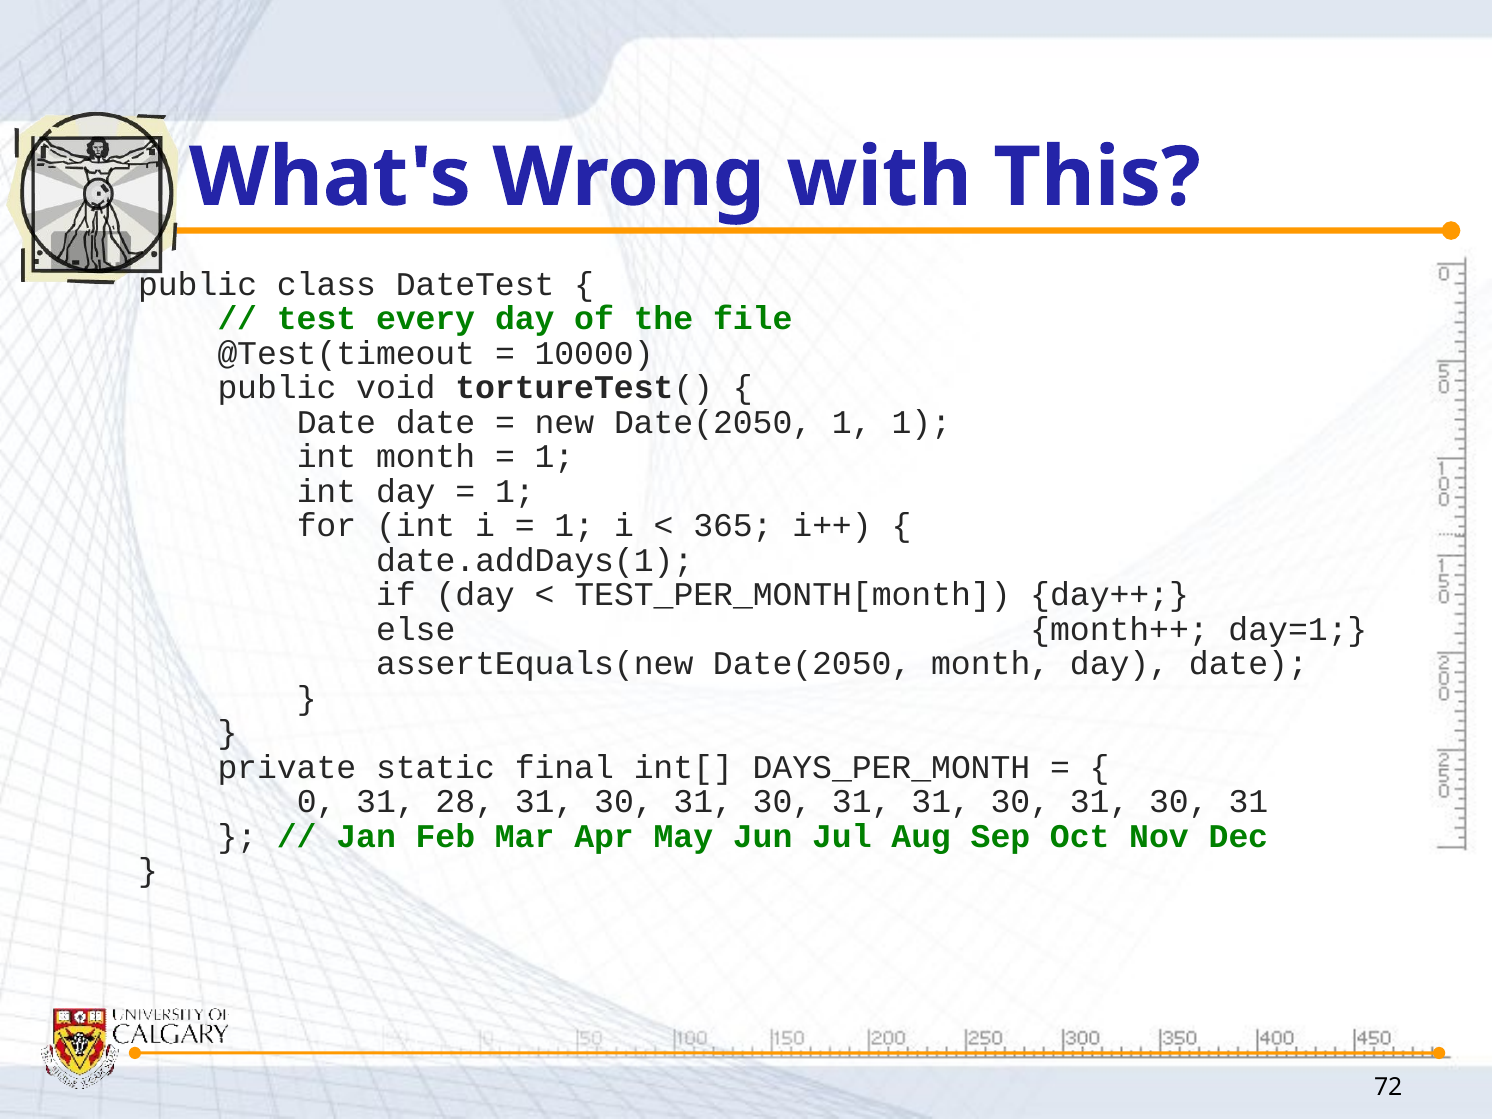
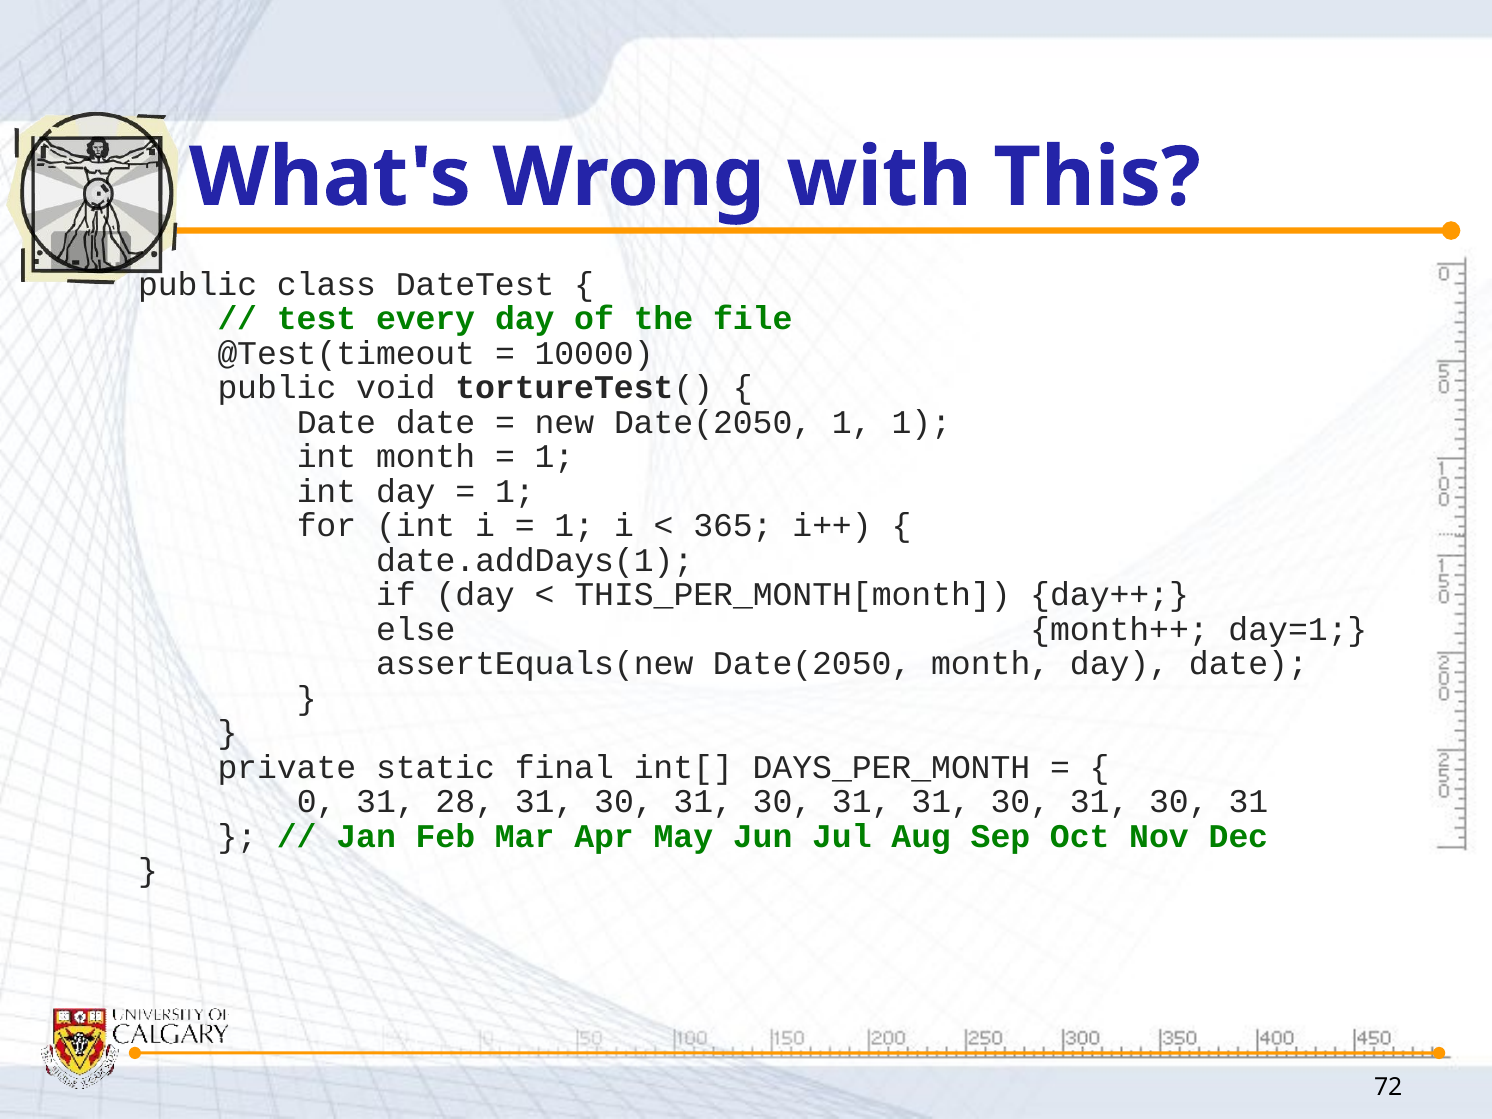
TEST_PER_MONTH[month: TEST_PER_MONTH[month -> THIS_PER_MONTH[month
